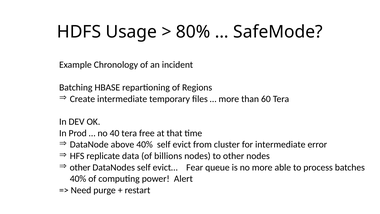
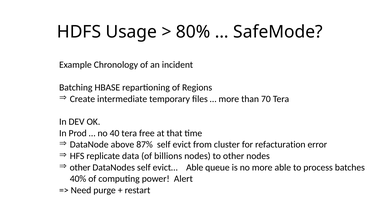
60: 60 -> 70
above 40%: 40% -> 87%
for intermediate: intermediate -> refacturation
evict… Fear: Fear -> Able
